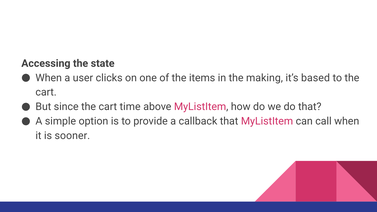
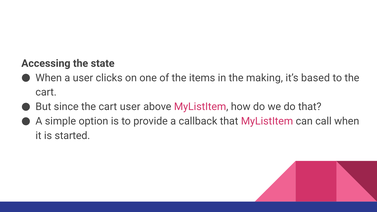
cart time: time -> user
sooner: sooner -> started
